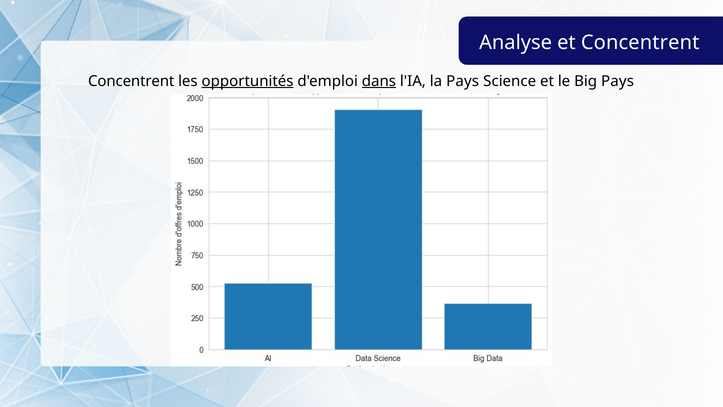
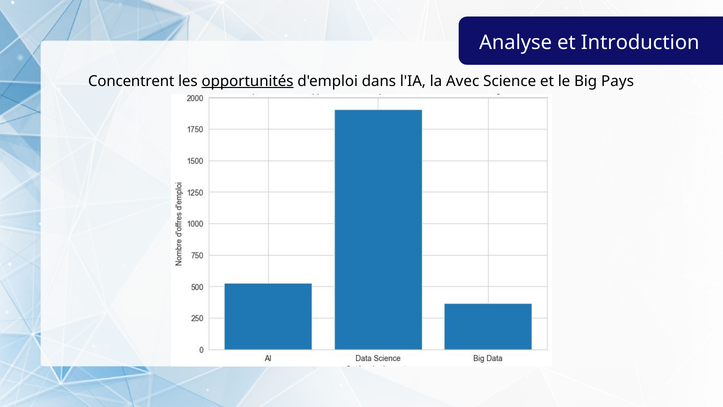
et Concentrent: Concentrent -> Introduction
dans underline: present -> none
la Pays: Pays -> Avec
